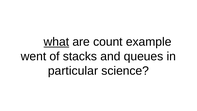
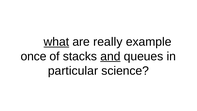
count: count -> really
went: went -> once
and underline: none -> present
